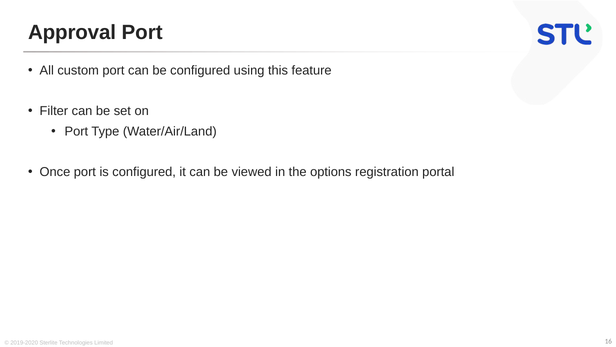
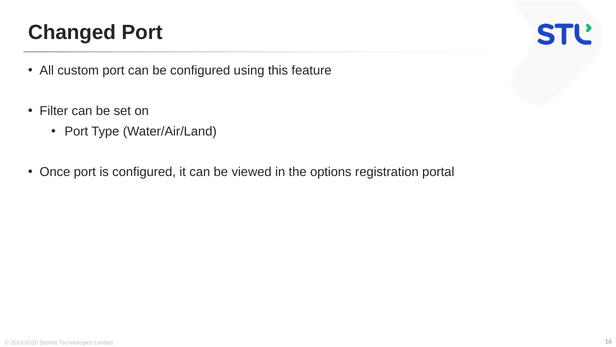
Approval: Approval -> Changed
